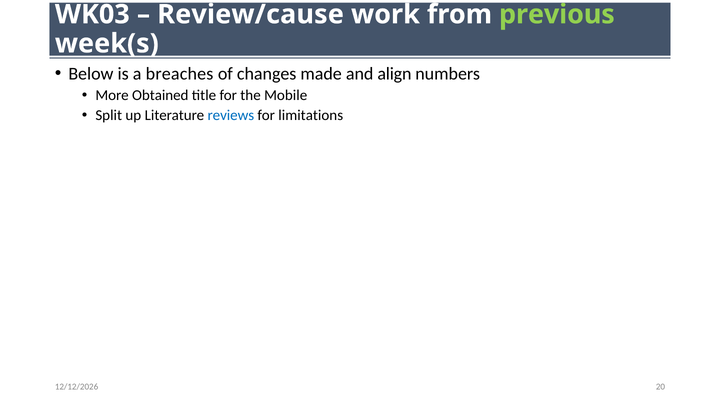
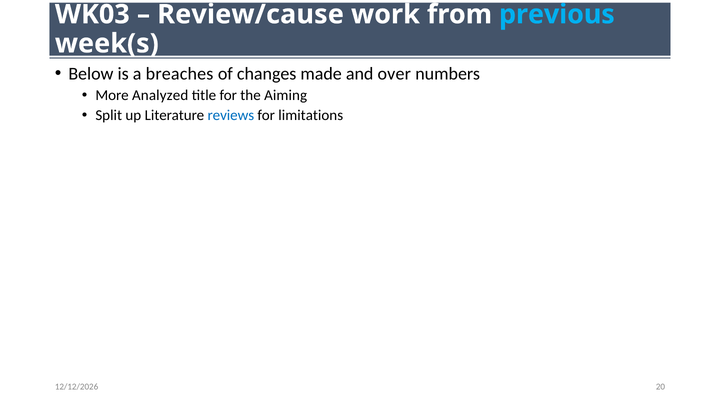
previous colour: light green -> light blue
align: align -> over
Obtained: Obtained -> Analyzed
Mobile: Mobile -> Aiming
